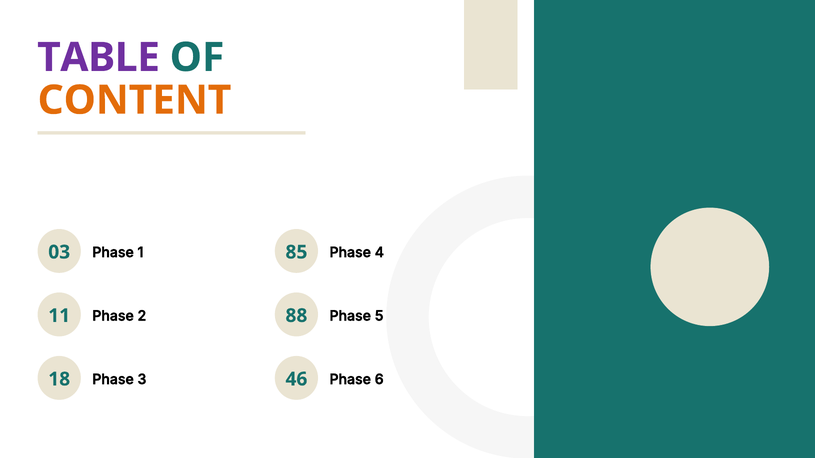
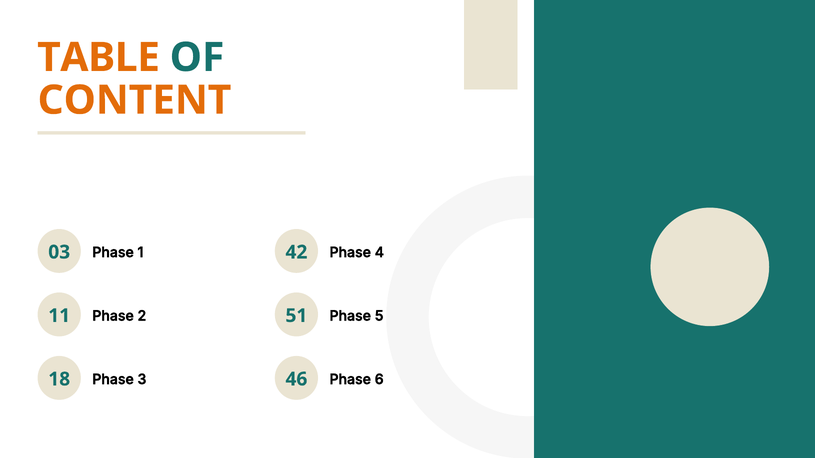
TABLE colour: purple -> orange
85: 85 -> 42
88: 88 -> 51
